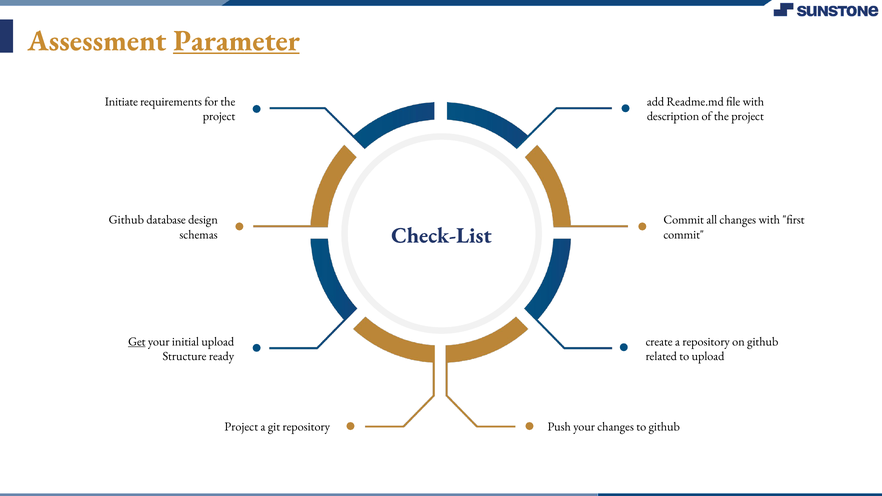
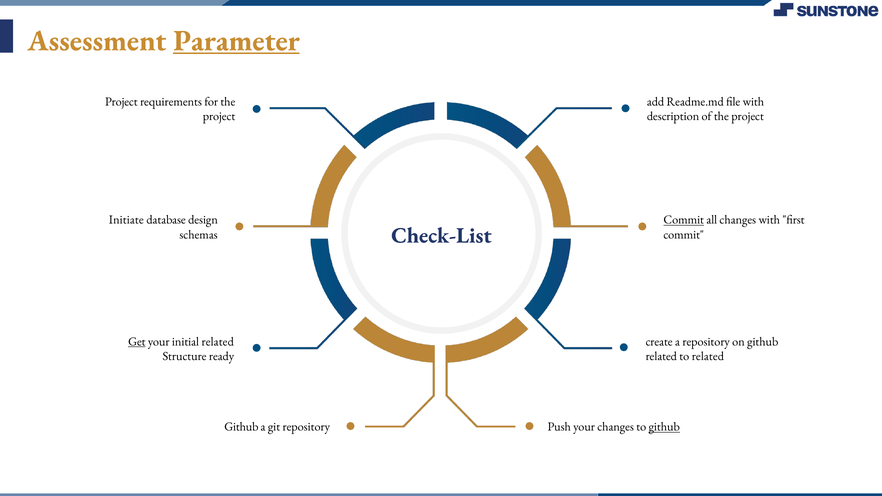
Initiate at (121, 102): Initiate -> Project
Github at (126, 220): Github -> Initiate
Commit at (684, 220) underline: none -> present
initial upload: upload -> related
to upload: upload -> related
Project at (241, 427): Project -> Github
github at (664, 427) underline: none -> present
